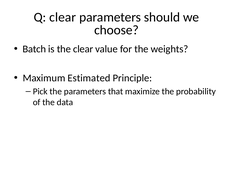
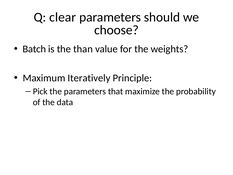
the clear: clear -> than
Estimated: Estimated -> Iteratively
